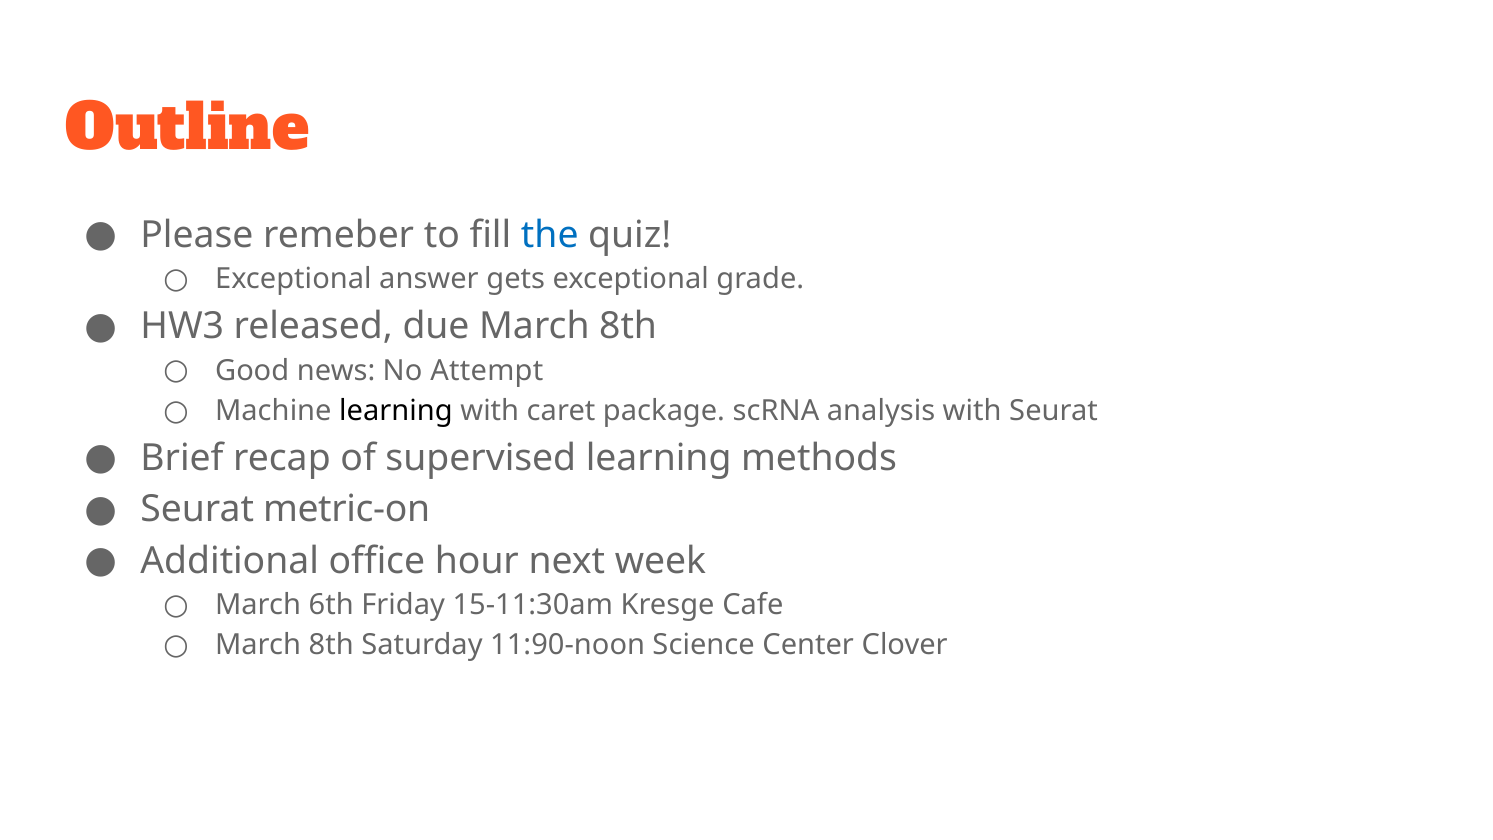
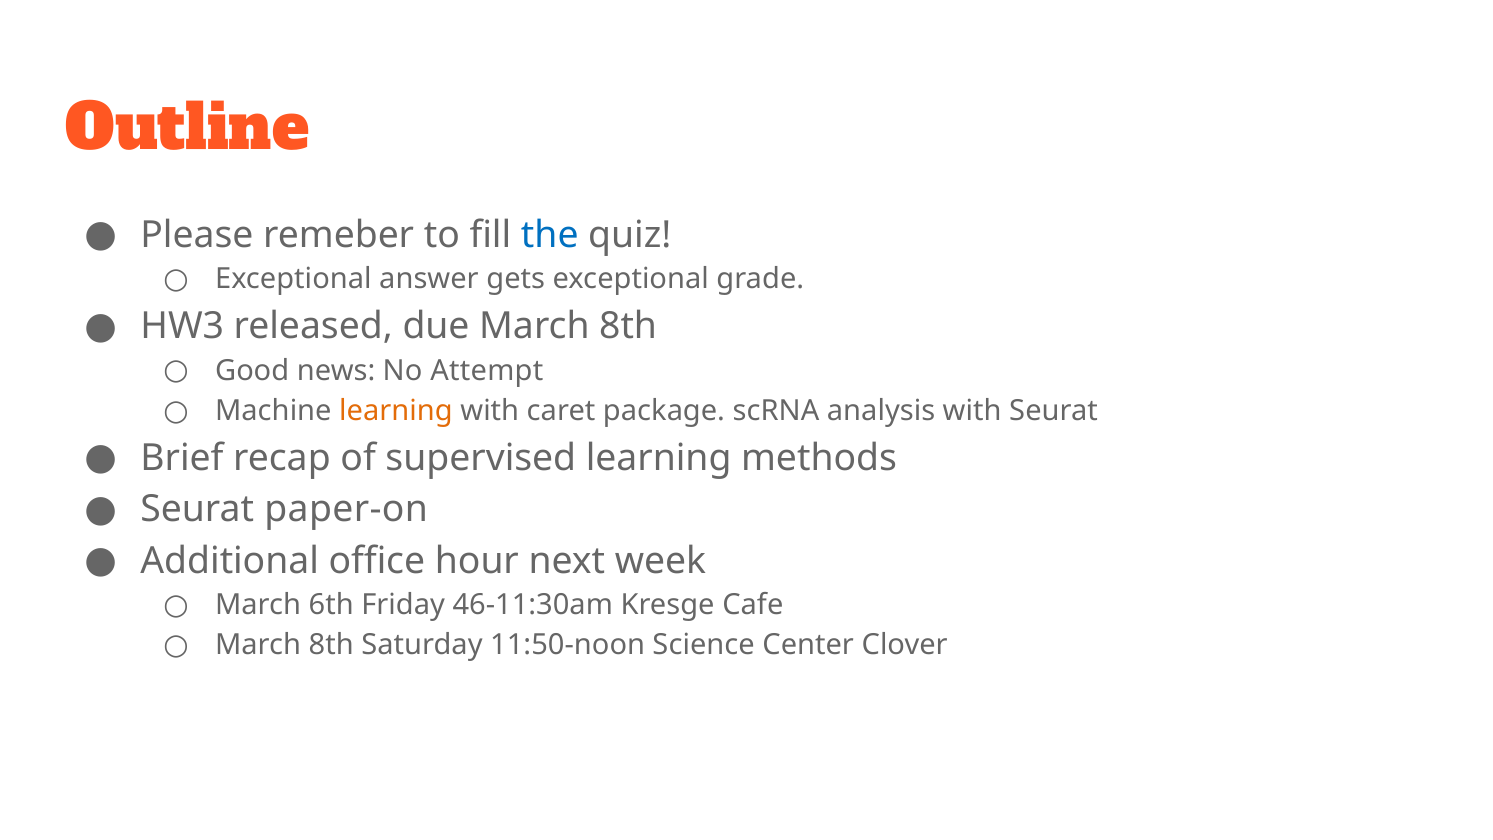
learning at (396, 411) colour: black -> orange
metric-on: metric-on -> paper-on
15-11:30am: 15-11:30am -> 46-11:30am
11:90-noon: 11:90-noon -> 11:50-noon
